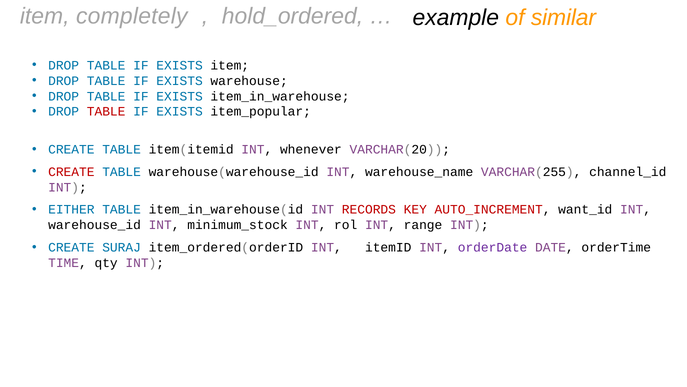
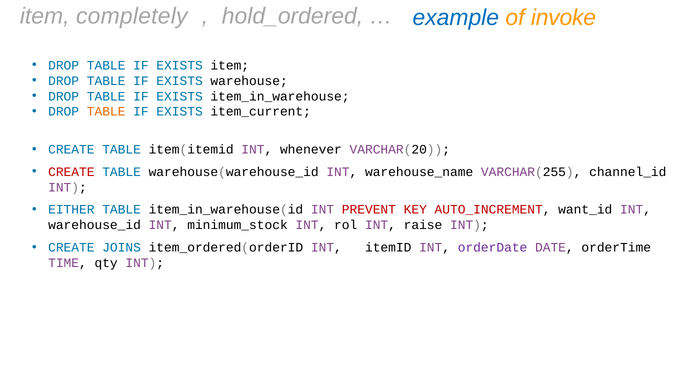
example colour: black -> blue
similar: similar -> invoke
TABLE at (106, 112) colour: red -> orange
item_popular: item_popular -> item_current
RECORDS: RECORDS -> PREVENT
range: range -> raise
SURAJ: SURAJ -> JOINS
